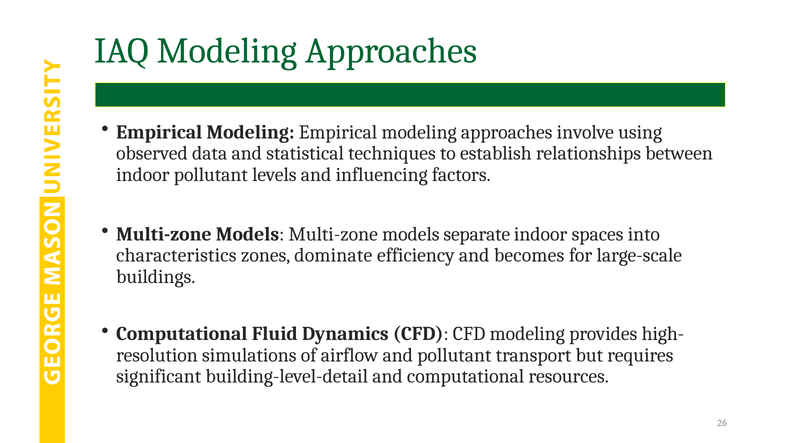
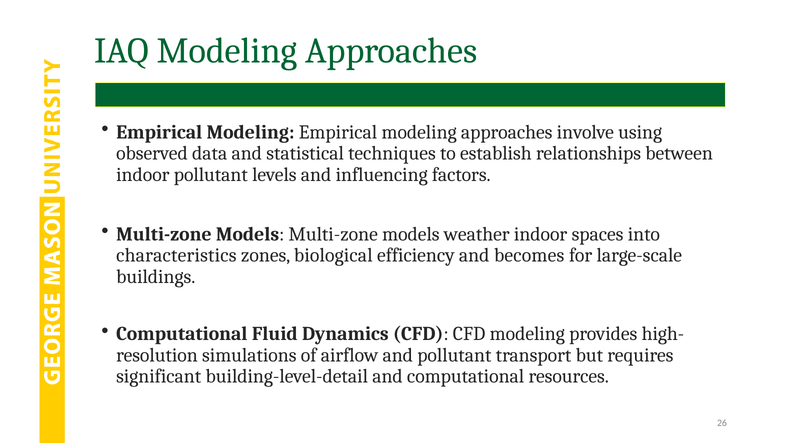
separate: separate -> weather
dominate: dominate -> biological
